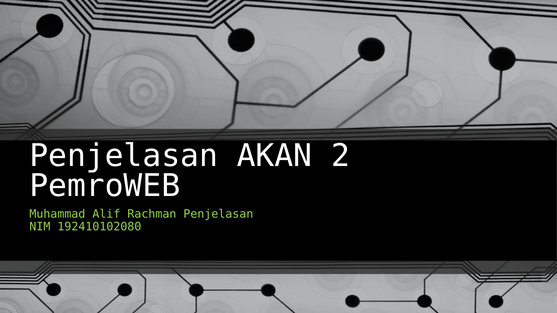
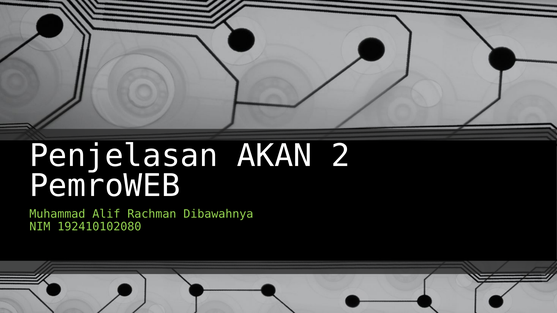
Rachman Penjelasan: Penjelasan -> Dibawahnya
